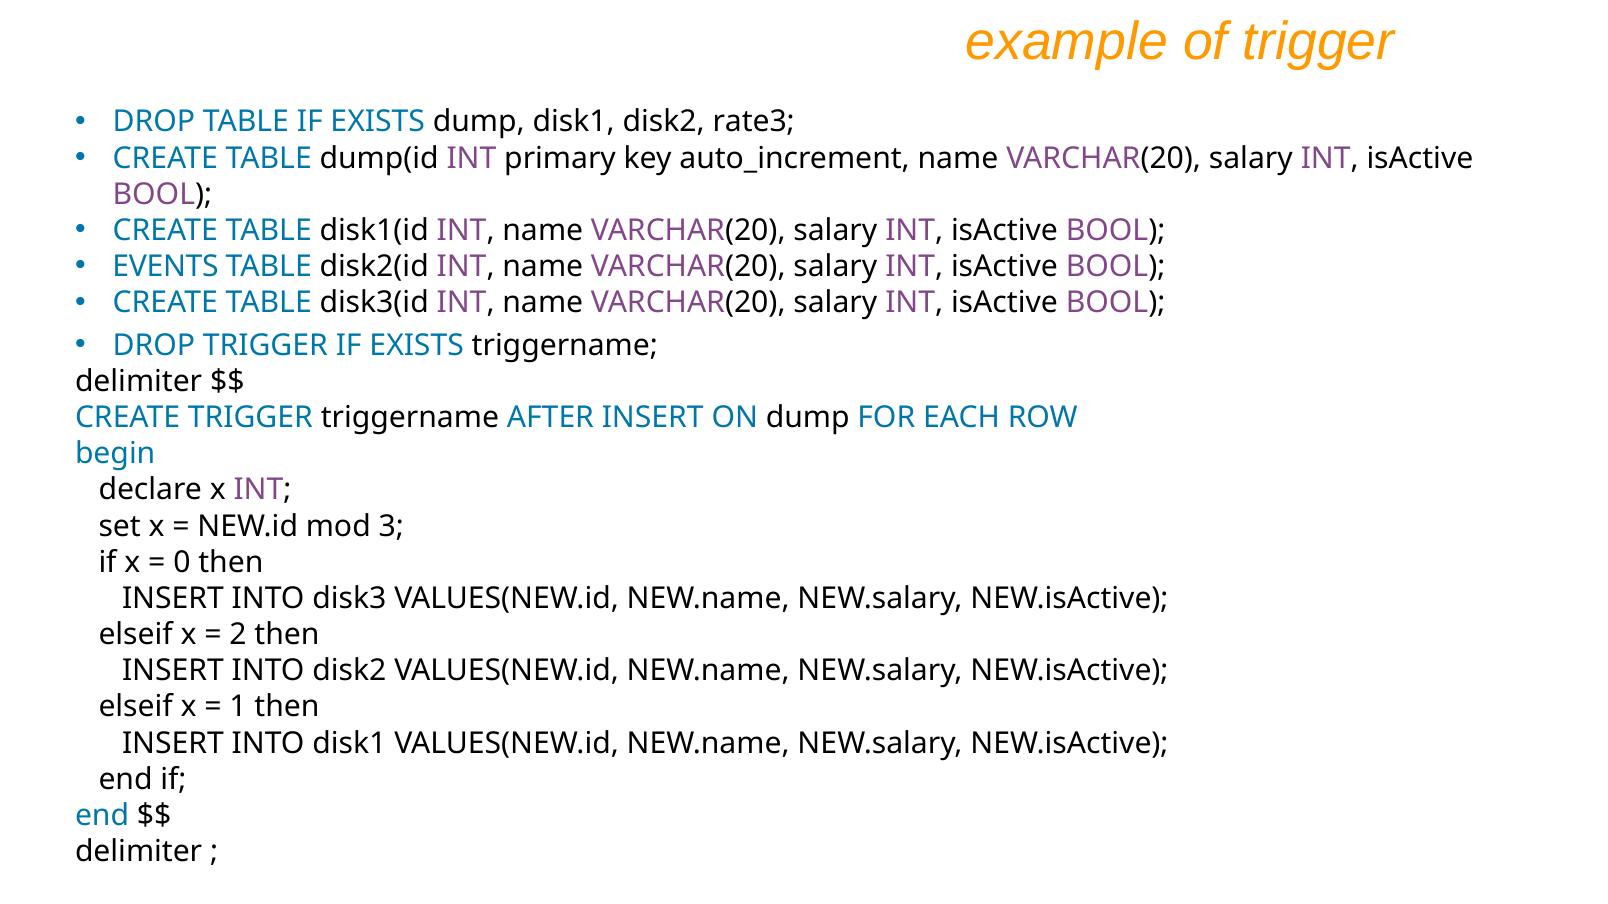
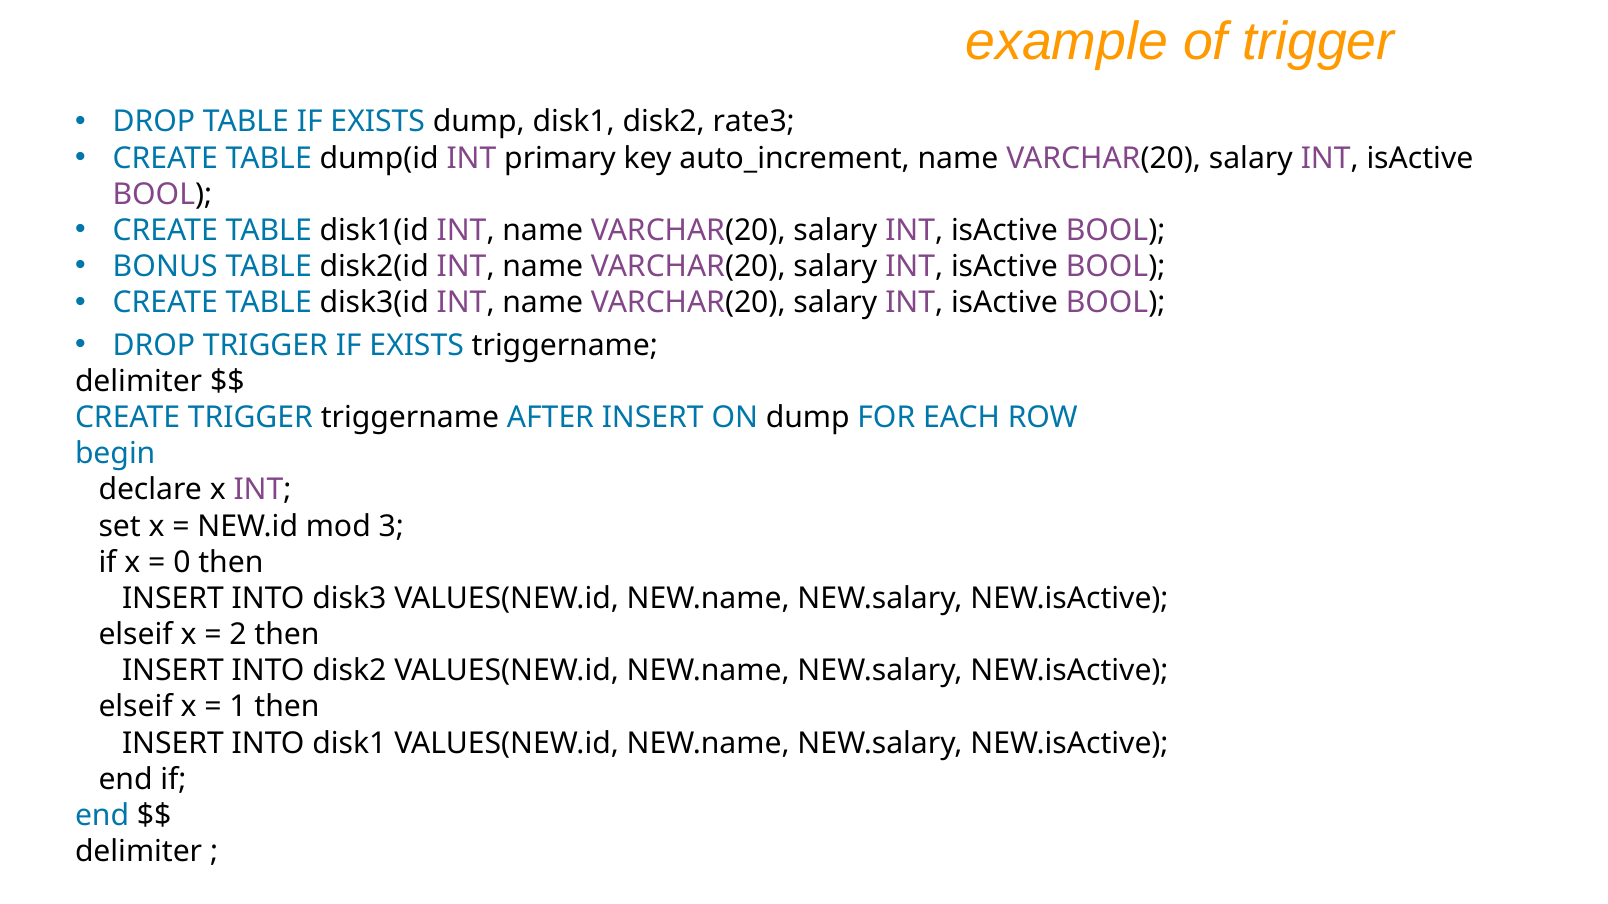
EVENTS: EVENTS -> BONUS
